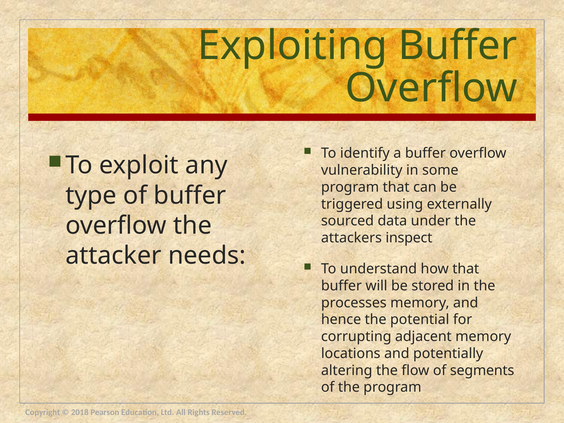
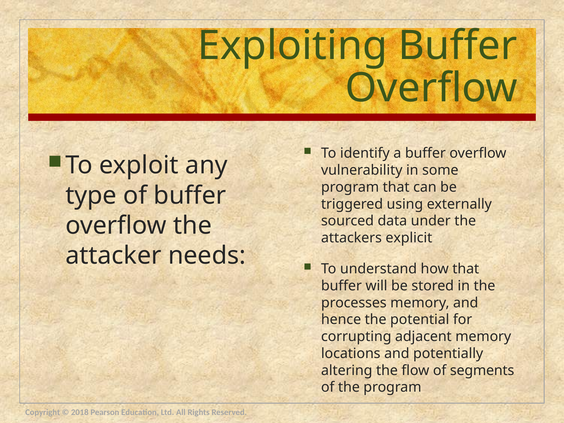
inspect: inspect -> explicit
